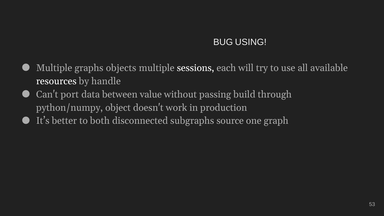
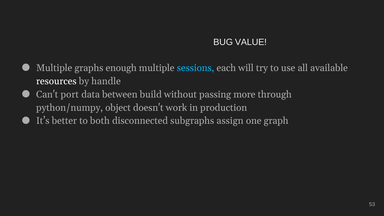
USING: USING -> VALUE
objects: objects -> enough
sessions colour: white -> light blue
value: value -> build
build: build -> more
source: source -> assign
